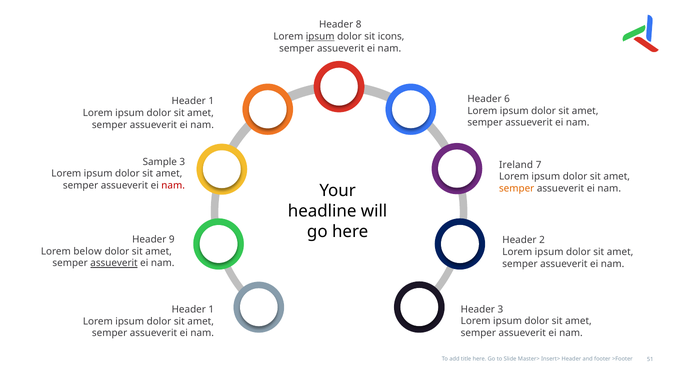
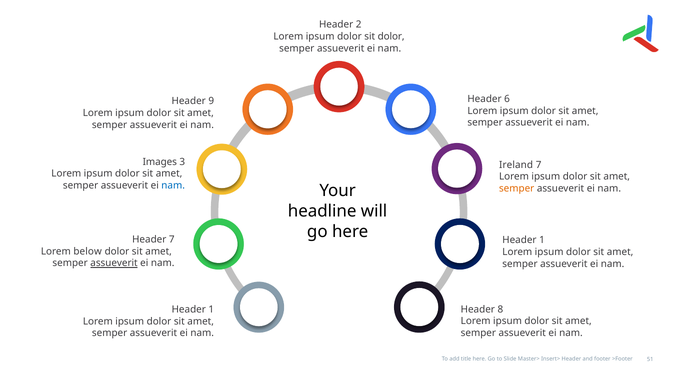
8: 8 -> 2
ipsum at (320, 37) underline: present -> none
sit icons: icons -> dolor
1 at (211, 101): 1 -> 9
Sample: Sample -> Images
nam at (173, 186) colour: red -> blue
Header 9: 9 -> 7
2 at (542, 240): 2 -> 1
Header 3: 3 -> 8
